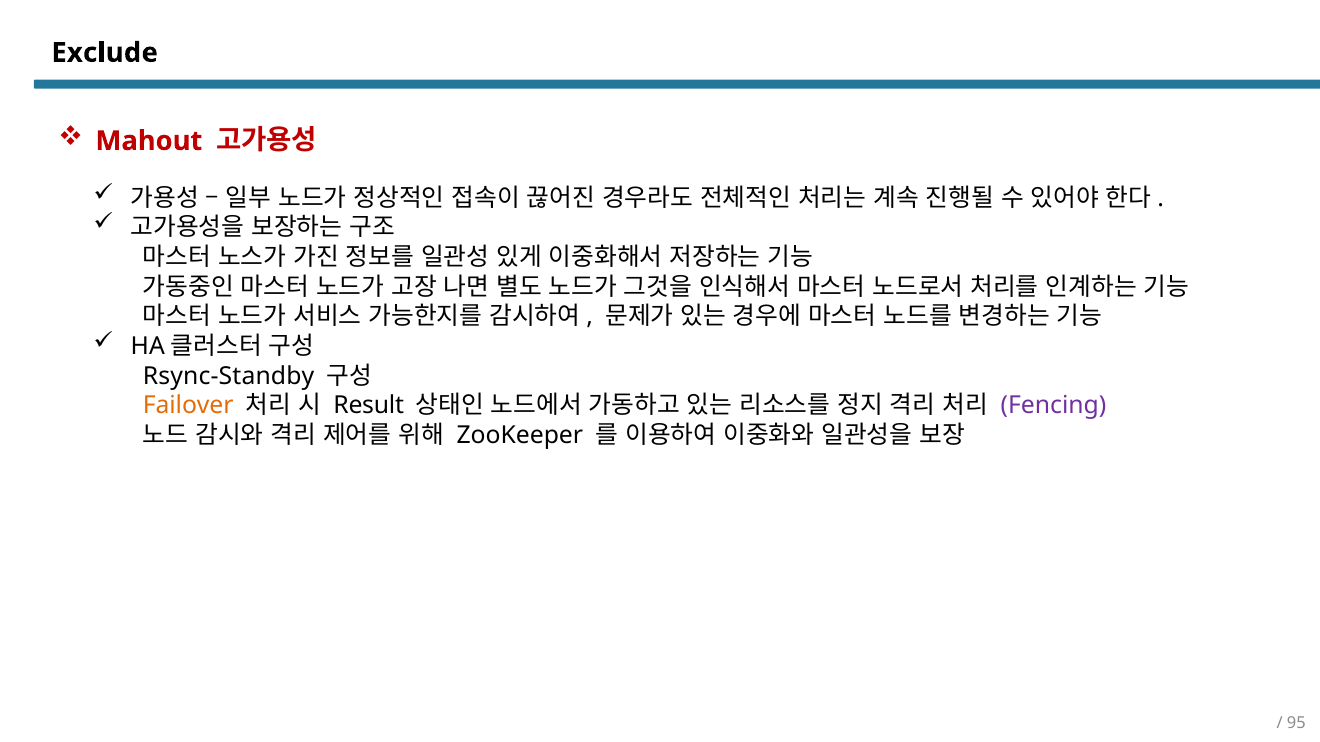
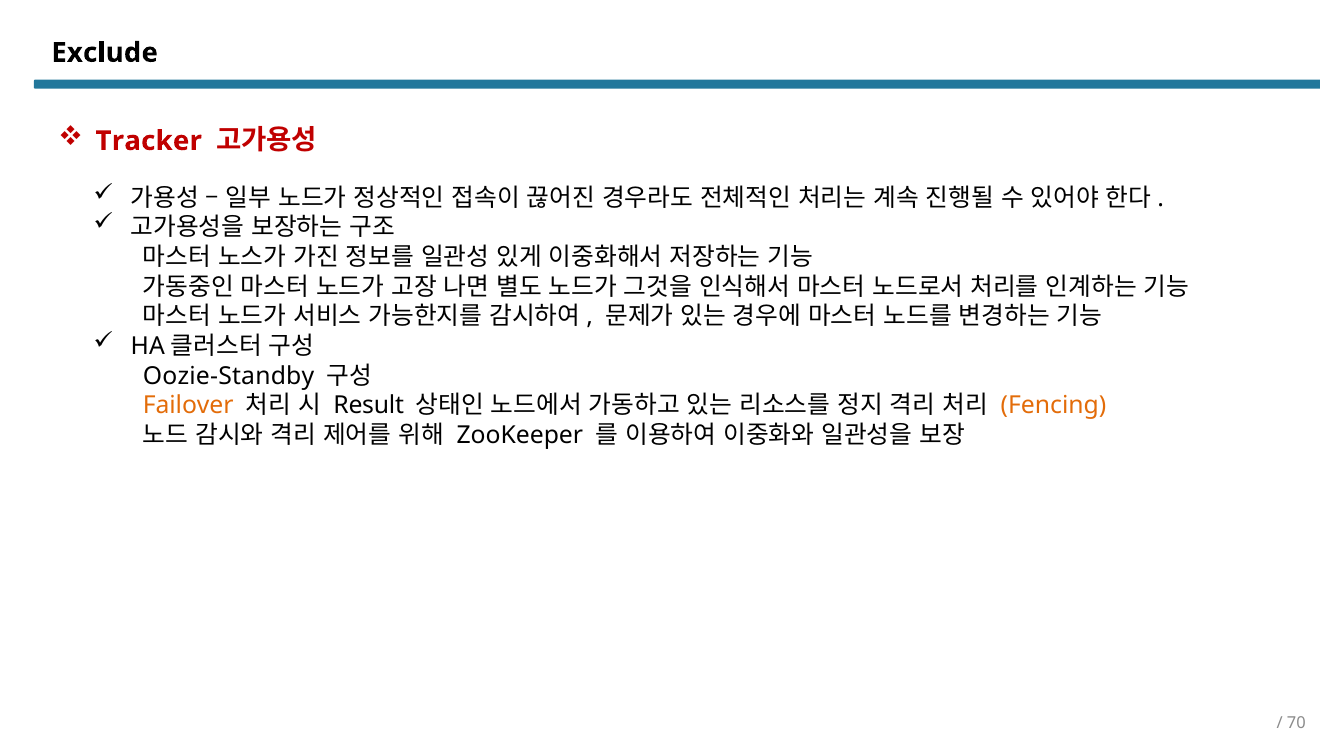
Mahout: Mahout -> Tracker
Rsync-Standby: Rsync-Standby -> Oozie-Standby
Fencing colour: purple -> orange
95: 95 -> 70
